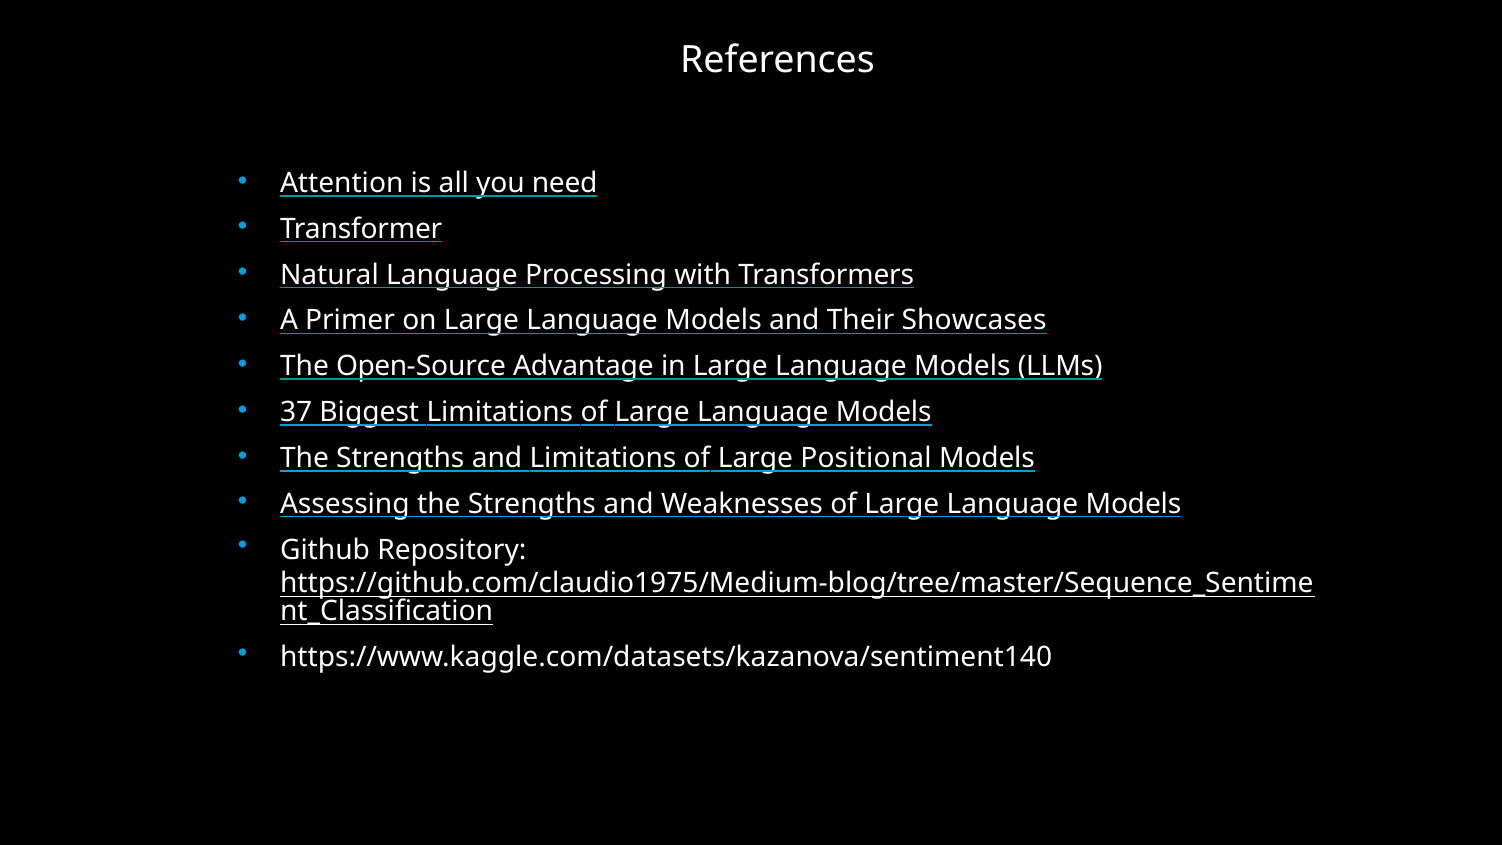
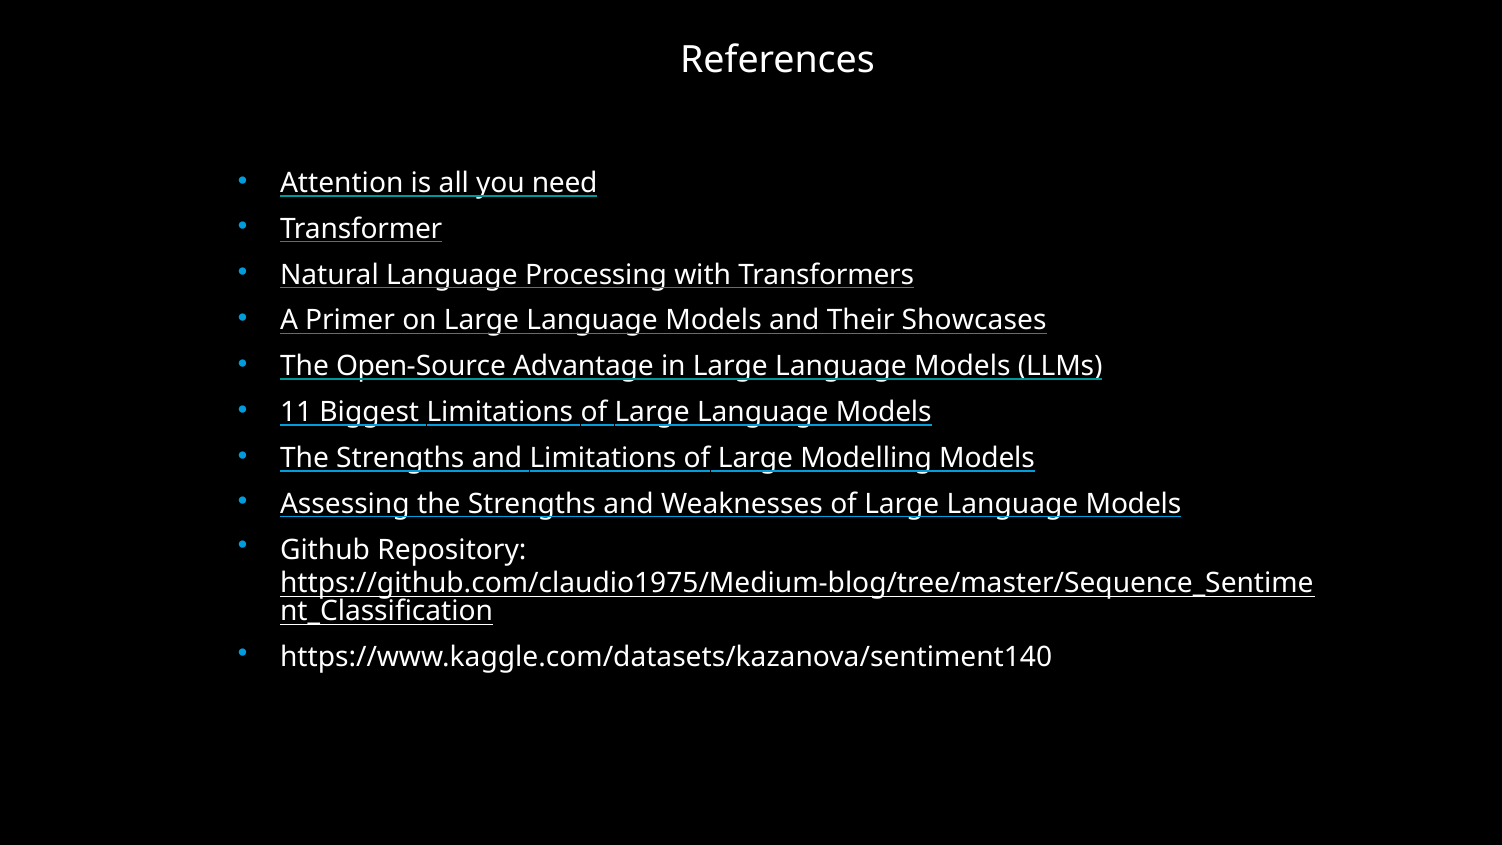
37: 37 -> 11
Positional: Positional -> Modelling
